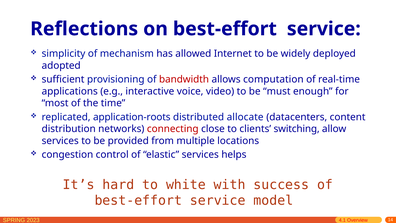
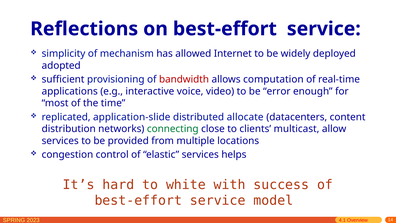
must: must -> error
application-roots: application-roots -> application-slide
connecting colour: red -> green
switching: switching -> multicast
